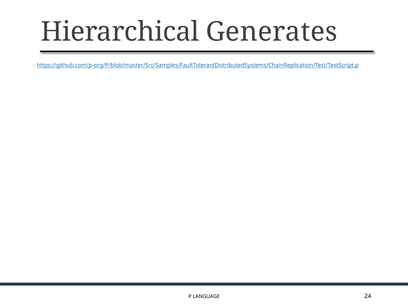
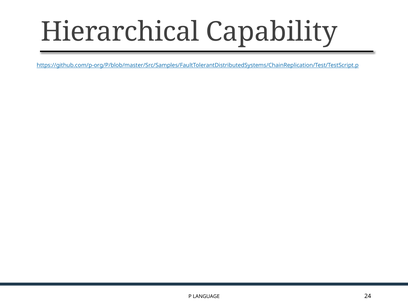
Generates: Generates -> Capability
